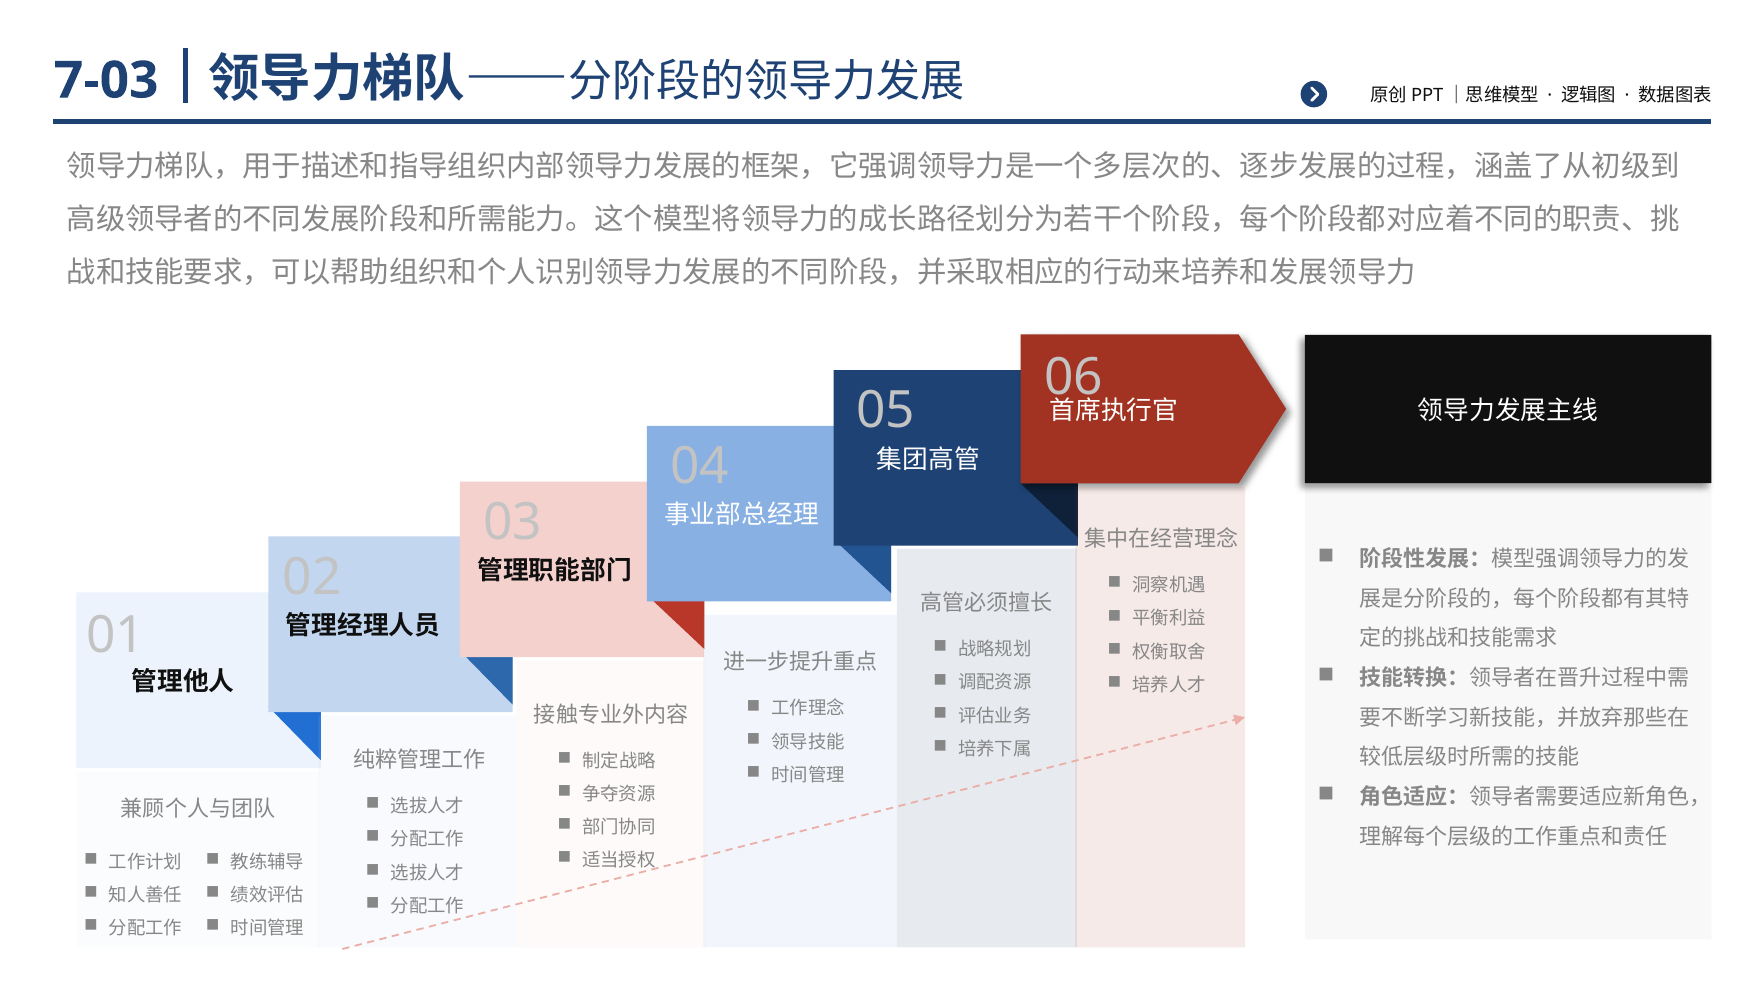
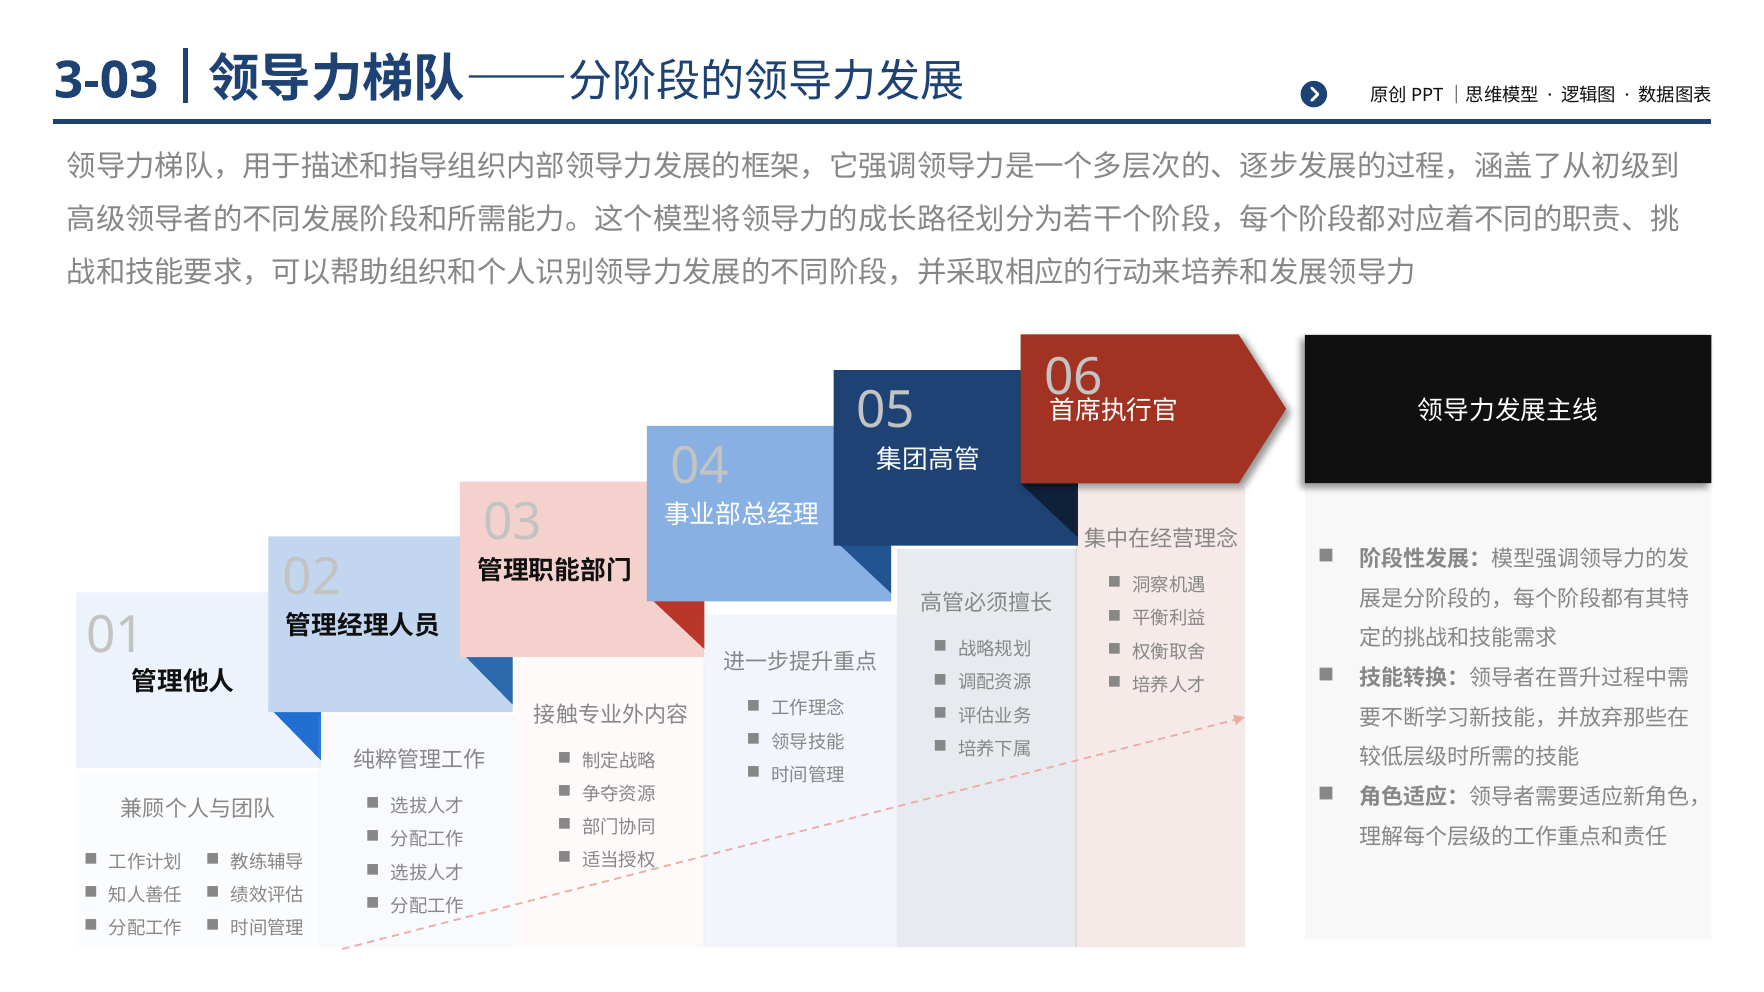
7-03: 7-03 -> 3-03
